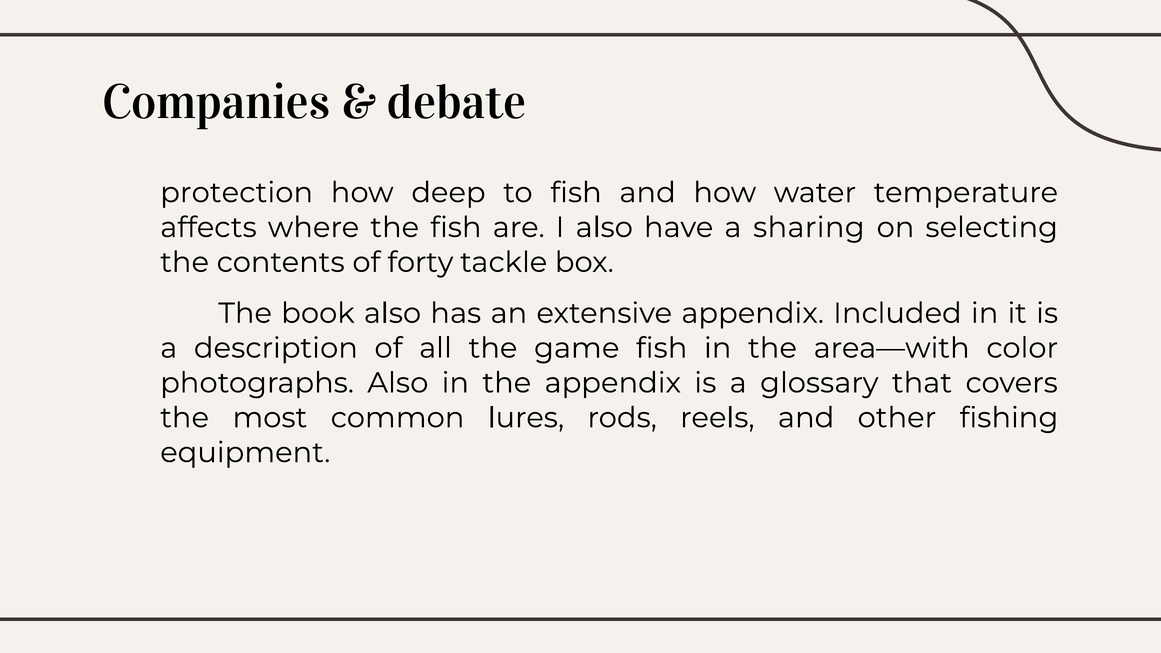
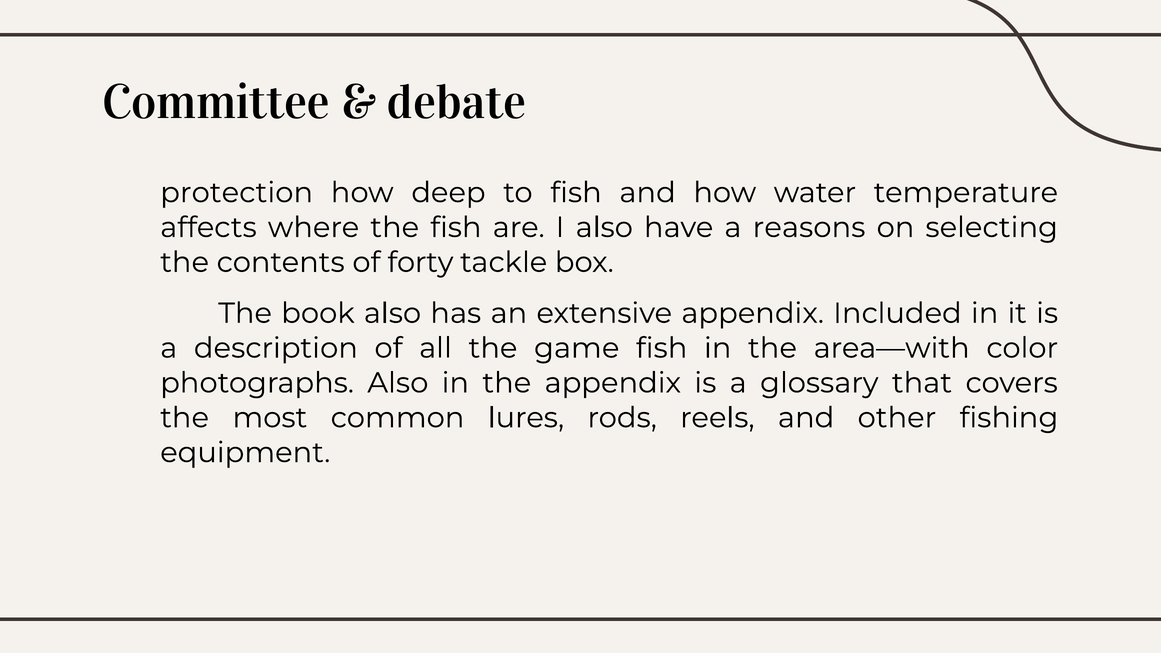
Companies: Companies -> Committee
sharing: sharing -> reasons
